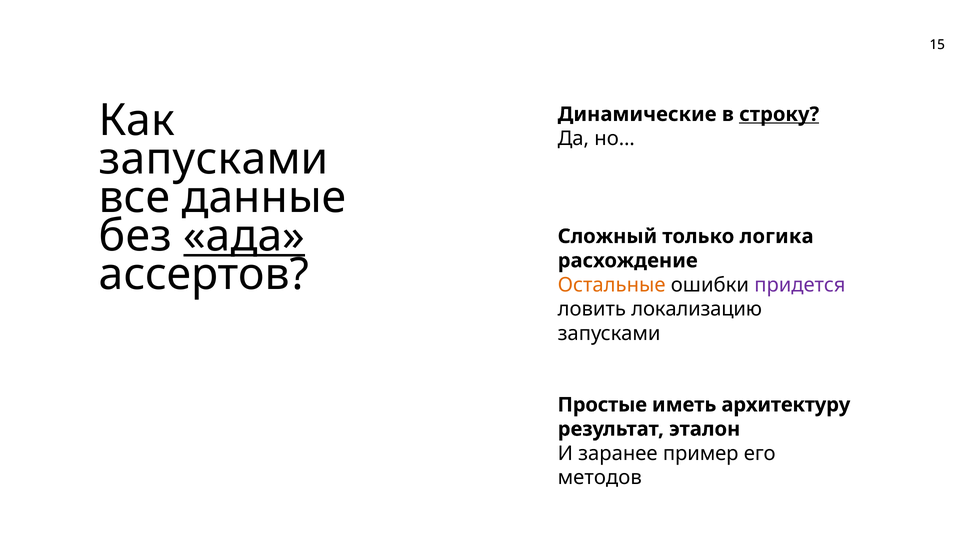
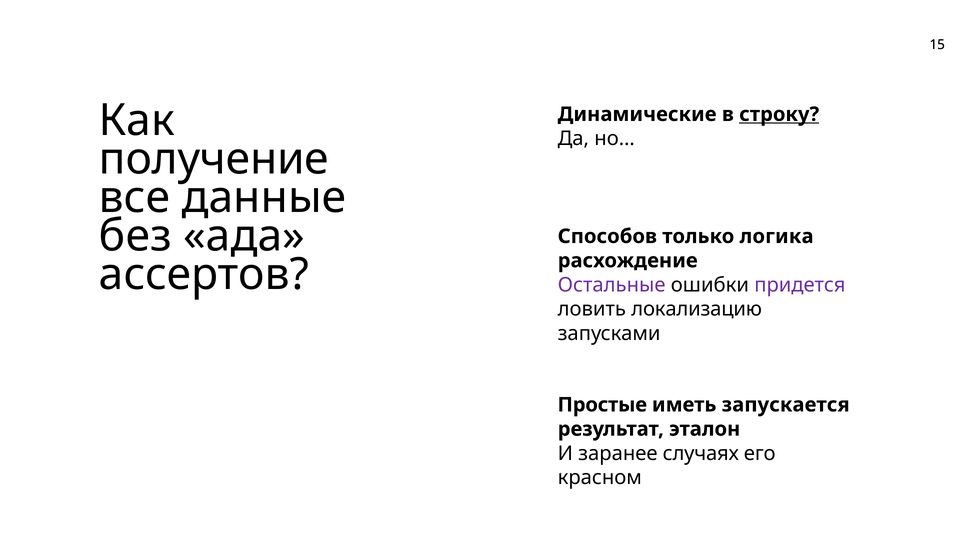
запусками at (214, 159): запусками -> получение
ада underline: present -> none
Сложный: Сложный -> Способов
Остальные colour: orange -> purple
архитектуру: архитектуру -> запускается
пример: пример -> случаях
методов: методов -> красном
